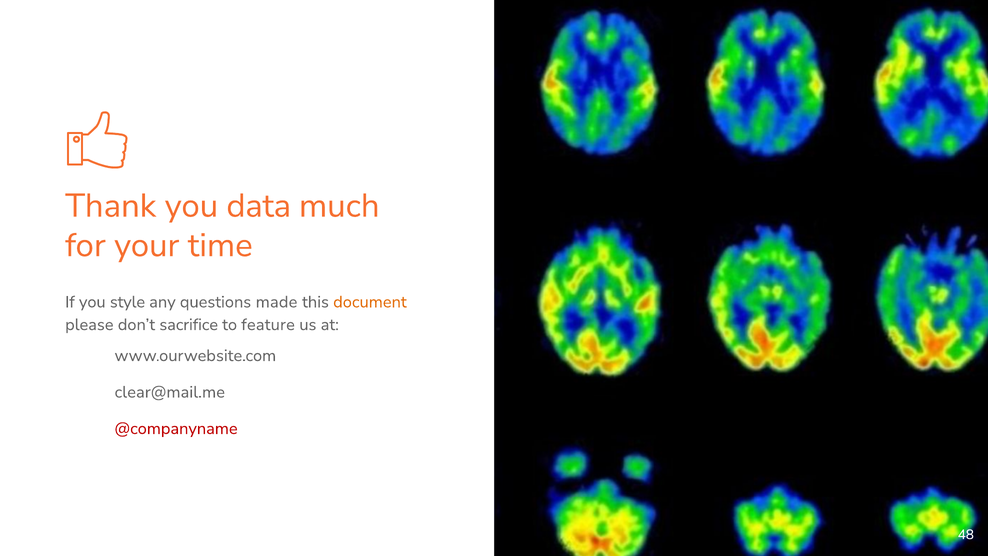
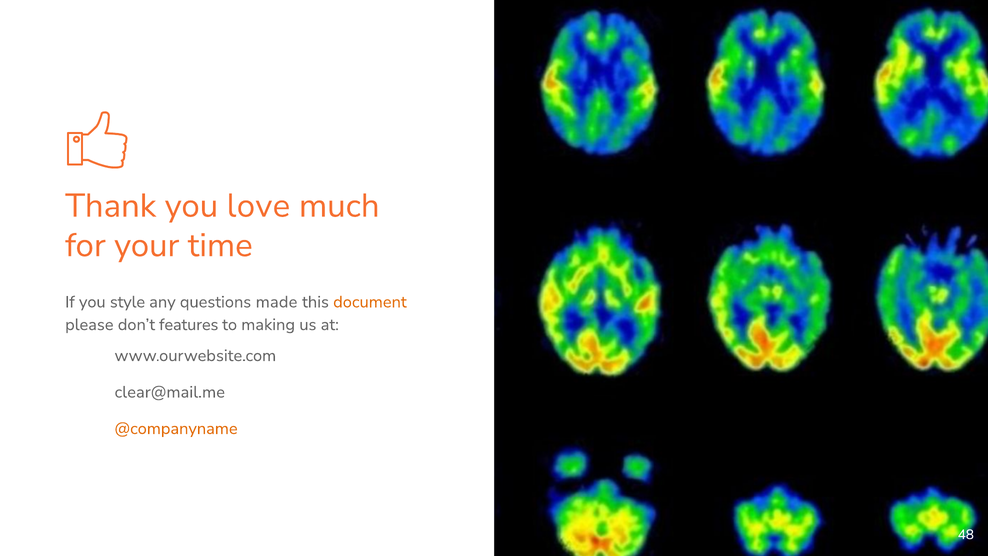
data: data -> love
sacrifice: sacrifice -> features
feature: feature -> making
@companyname colour: red -> orange
